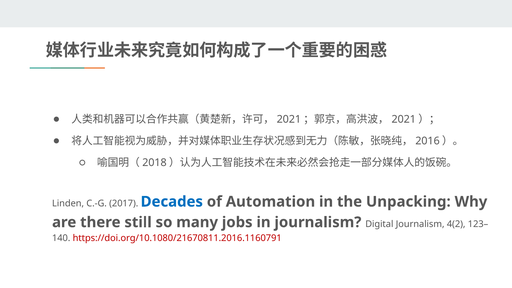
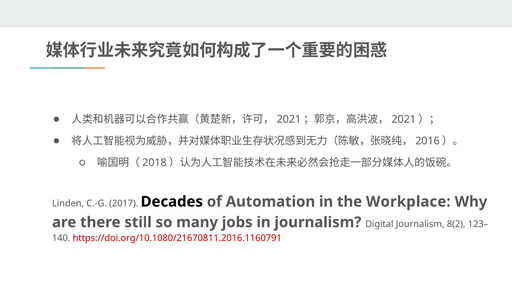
Decades colour: blue -> black
Unpacking: Unpacking -> Workplace
4(2: 4(2 -> 8(2
